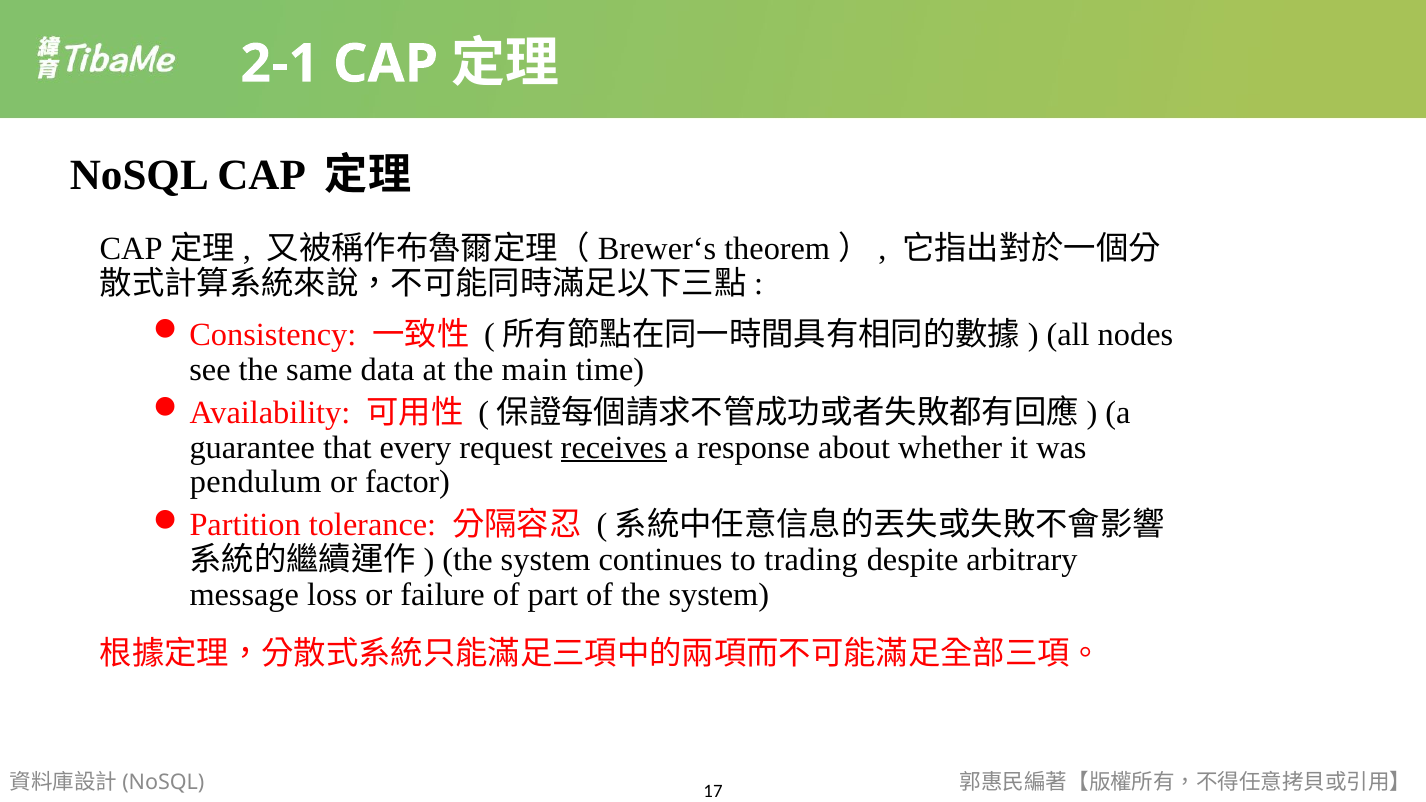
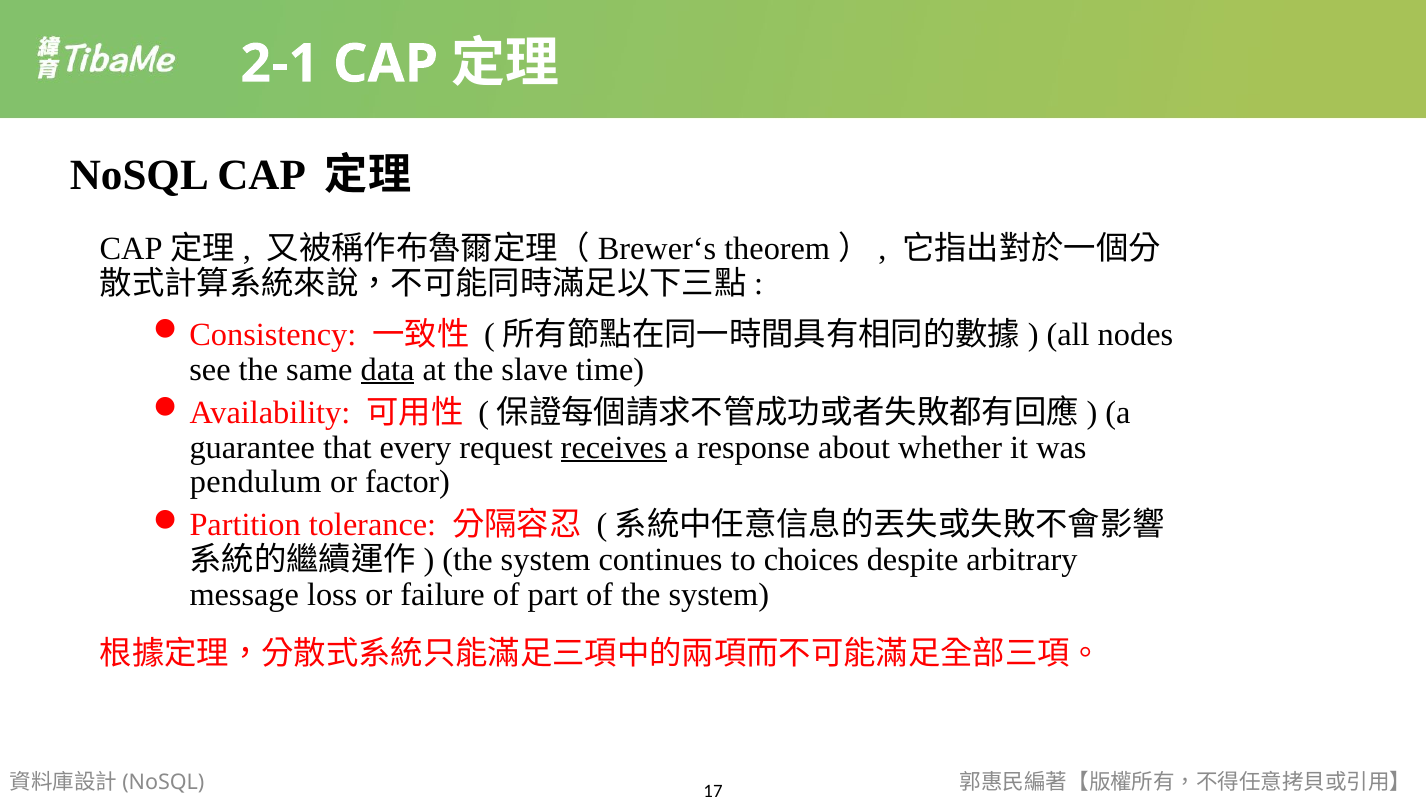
data underline: none -> present
main: main -> slave
trading: trading -> choices
